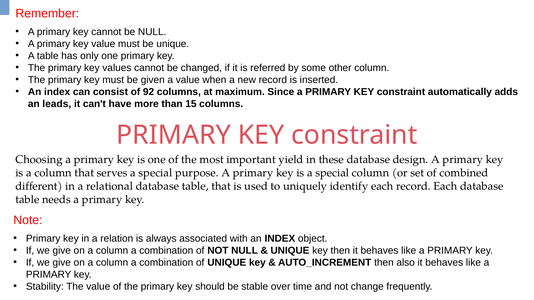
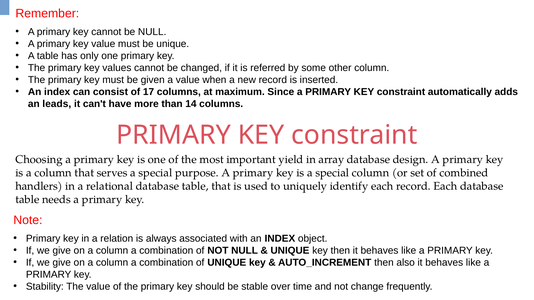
92: 92 -> 17
15: 15 -> 14
these: these -> array
different: different -> handlers
